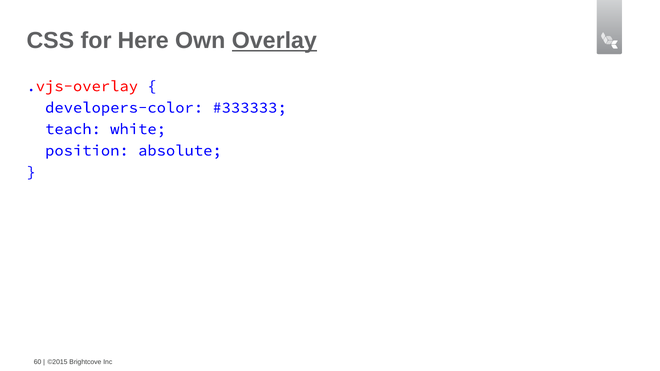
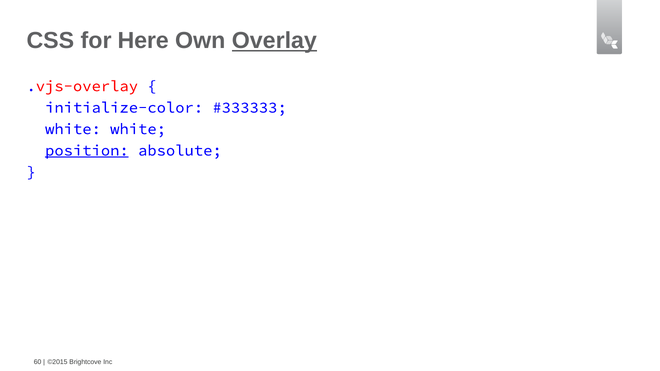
developers-color: developers-color -> initialize-color
teach at (73, 129): teach -> white
position underline: none -> present
